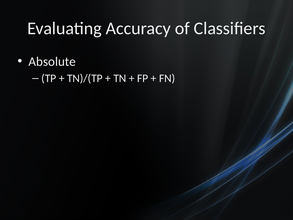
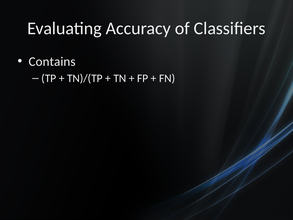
Absolute: Absolute -> Contains
